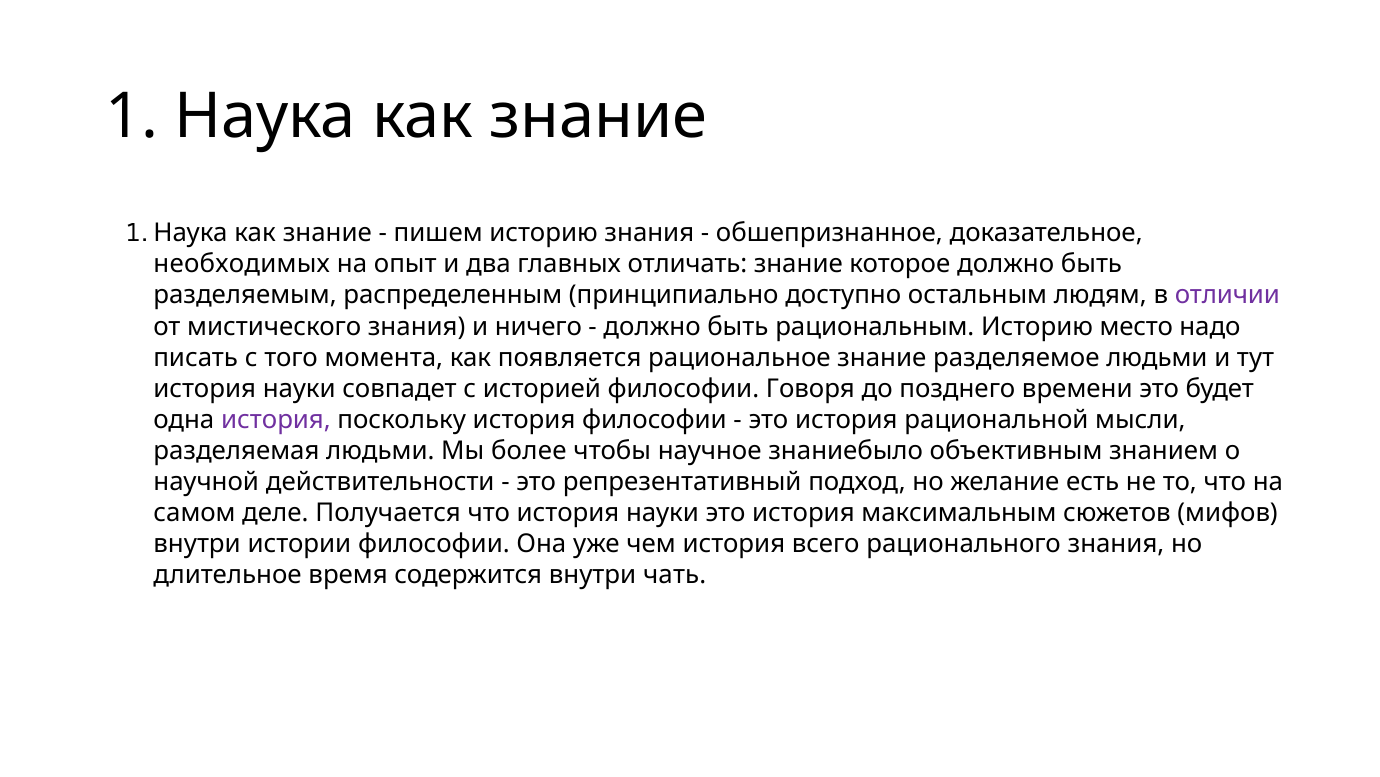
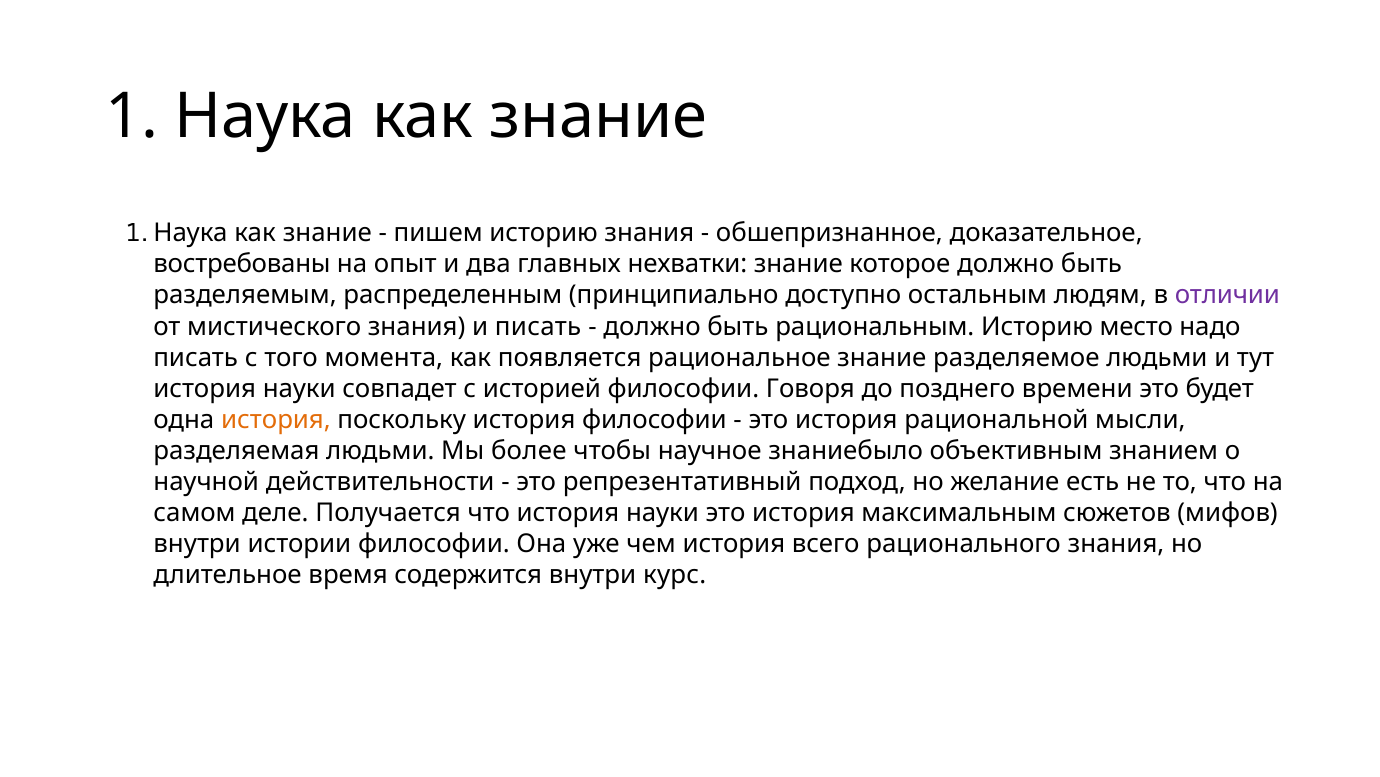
необходимых: необходимых -> востребованы
отличать: отличать -> нехватки
и ничего: ничего -> писать
история at (276, 419) colour: purple -> orange
чать: чать -> курс
